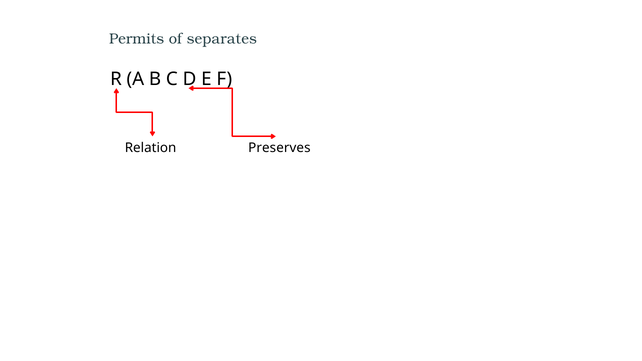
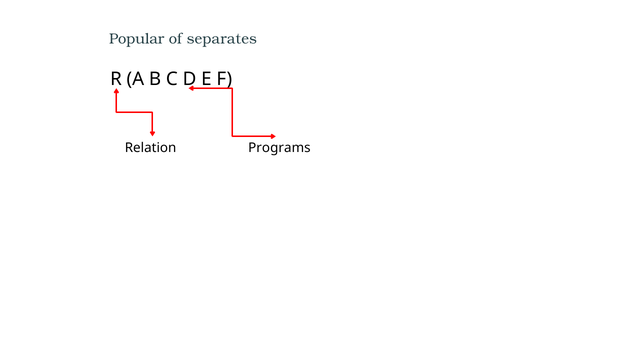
Permits: Permits -> Popular
Preserves: Preserves -> Programs
